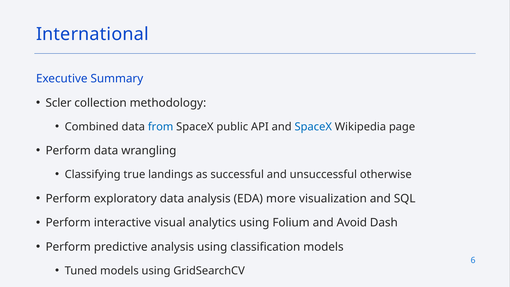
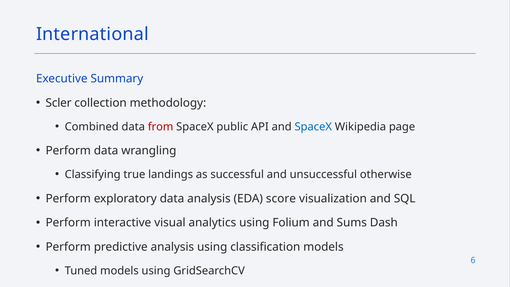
from colour: blue -> red
more: more -> score
Avoid: Avoid -> Sums
